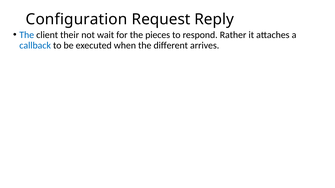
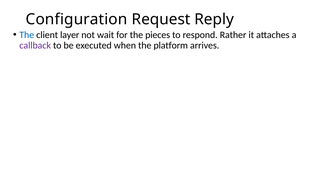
their: their -> layer
callback colour: blue -> purple
different: different -> platform
